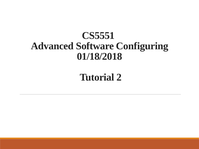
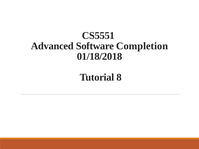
Configuring: Configuring -> Completion
2: 2 -> 8
